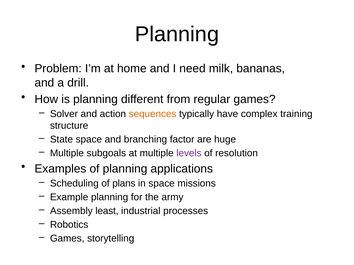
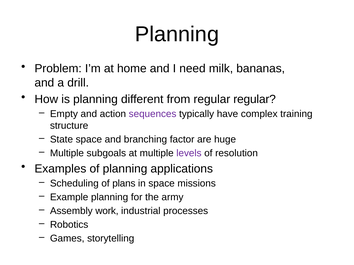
regular games: games -> regular
Solver: Solver -> Empty
sequences colour: orange -> purple
least: least -> work
